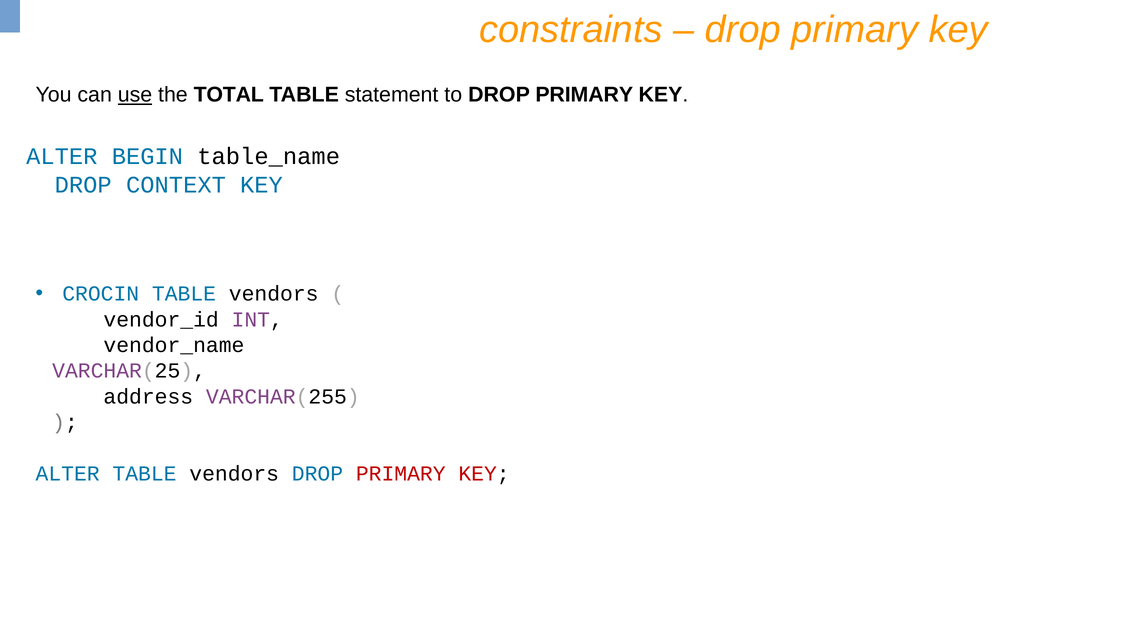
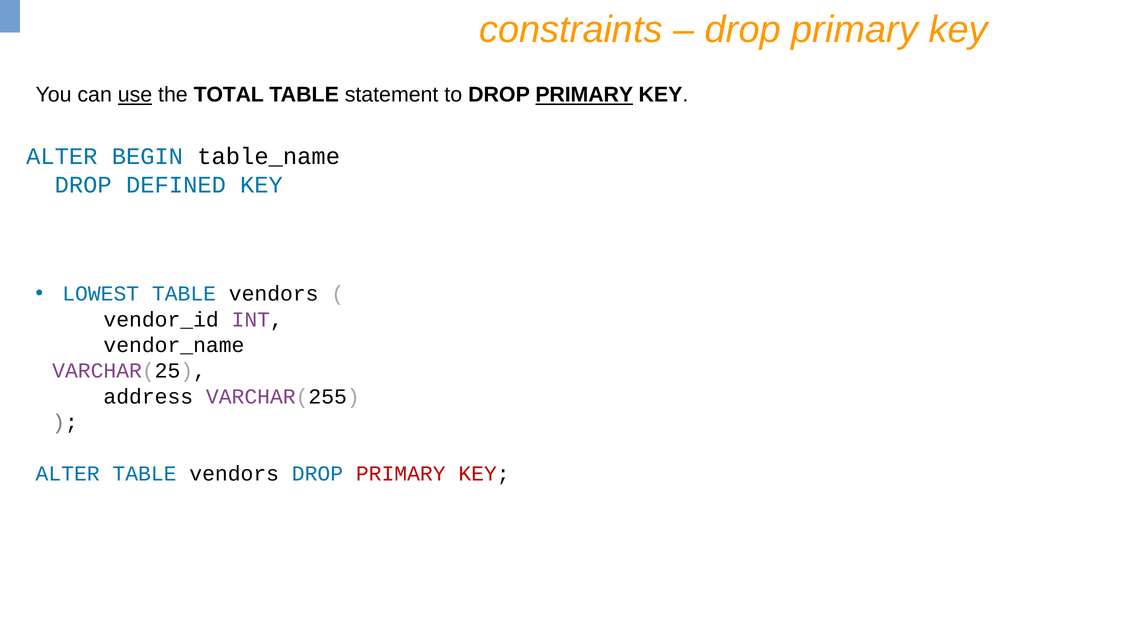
PRIMARY at (584, 95) underline: none -> present
CONTEXT: CONTEXT -> DEFINED
CROCIN: CROCIN -> LOWEST
